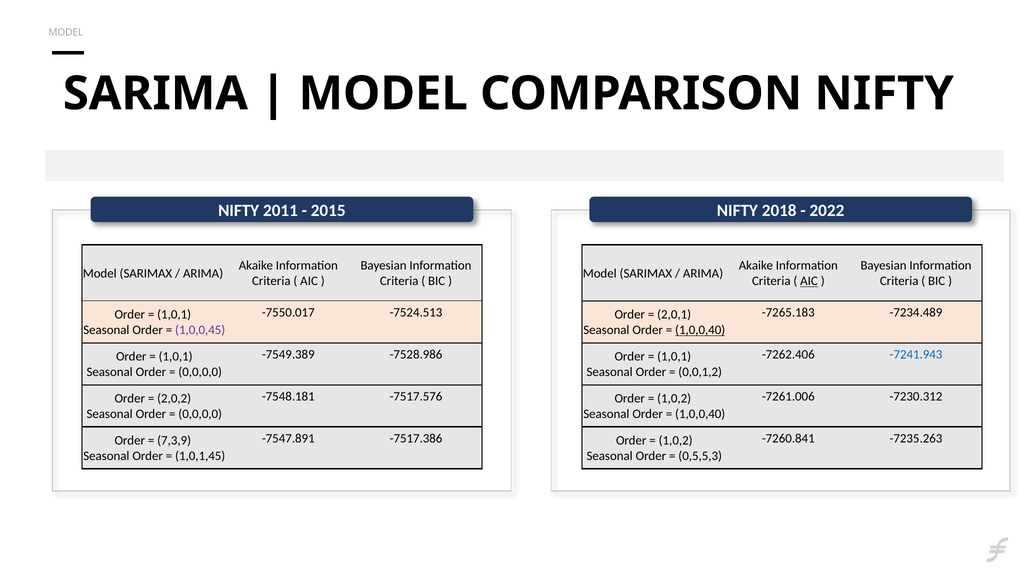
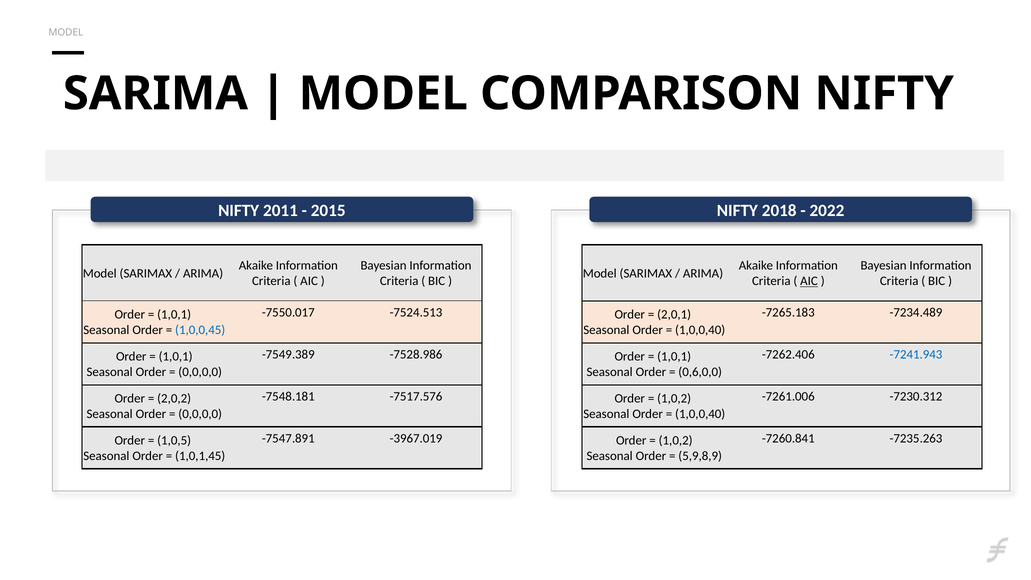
1,0,0,45 colour: purple -> blue
1,0,0,40 at (700, 330) underline: present -> none
0,0,1,2: 0,0,1,2 -> 0,6,0,0
-7517.386: -7517.386 -> -3967.019
7,3,9: 7,3,9 -> 1,0,5
0,5,5,3: 0,5,5,3 -> 5,9,8,9
